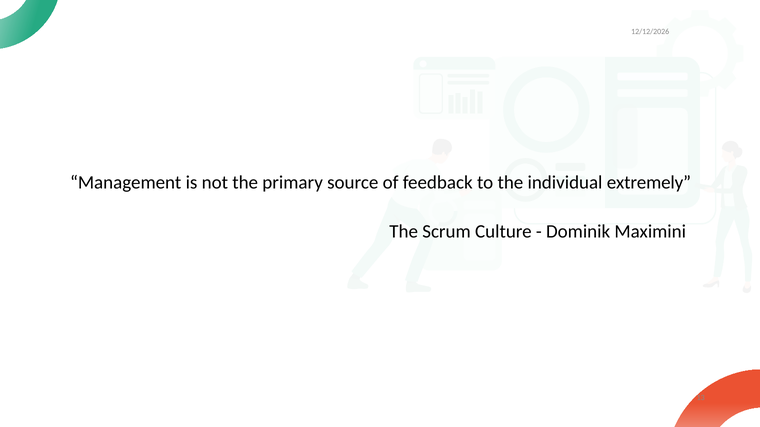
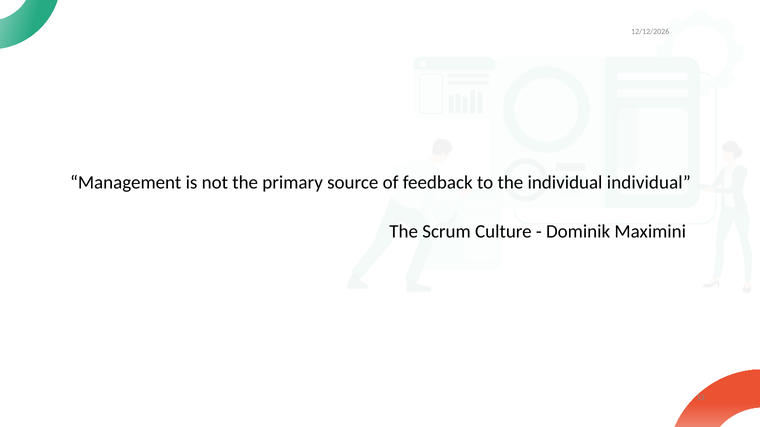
individual extremely: extremely -> individual
